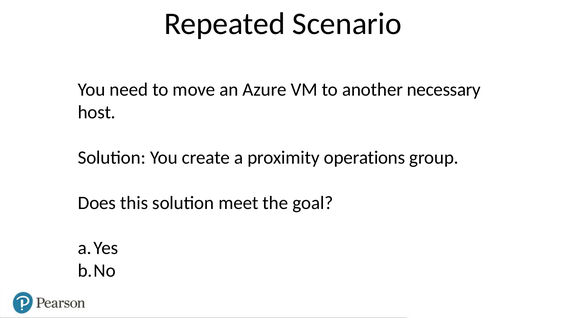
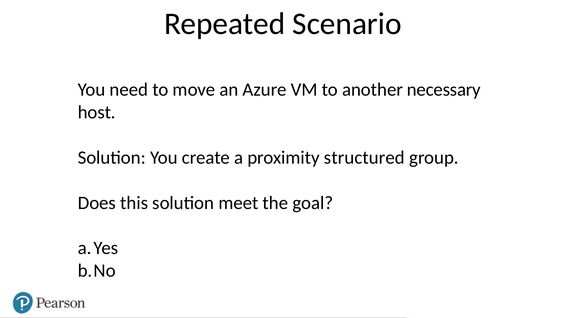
operations: operations -> structured
